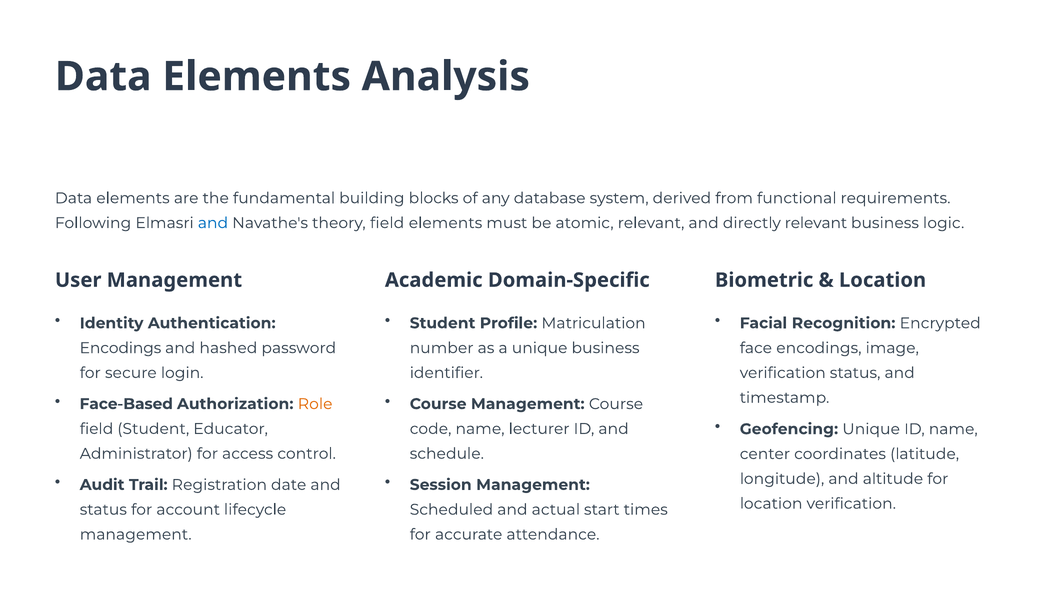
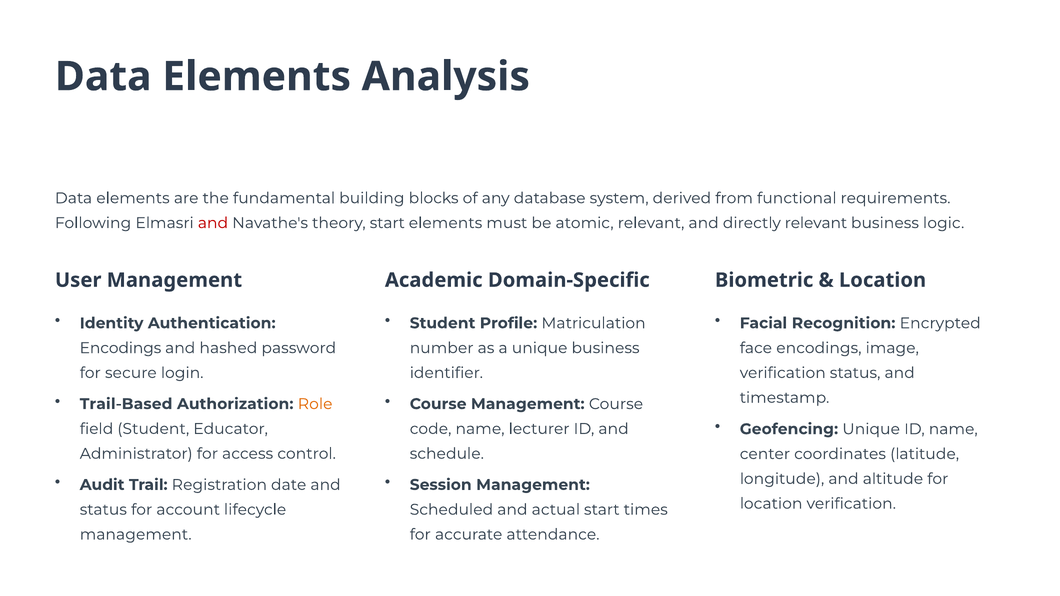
and at (213, 223) colour: blue -> red
theory field: field -> start
Face-Based: Face-Based -> Trail-Based
